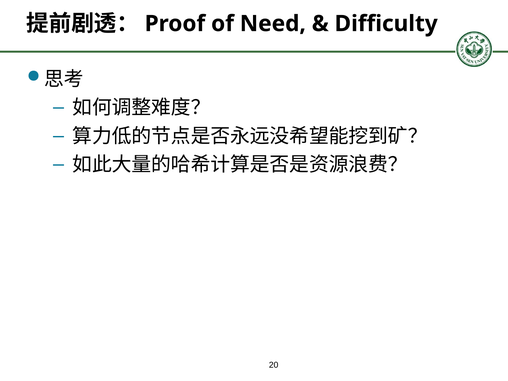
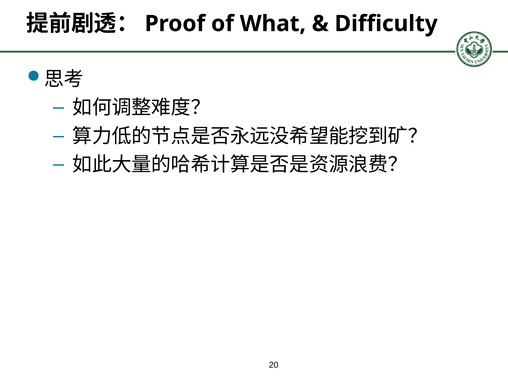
Need: Need -> What
